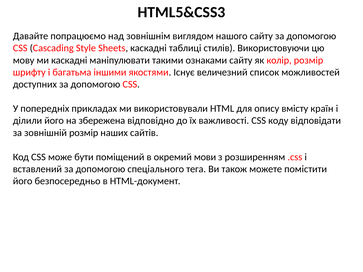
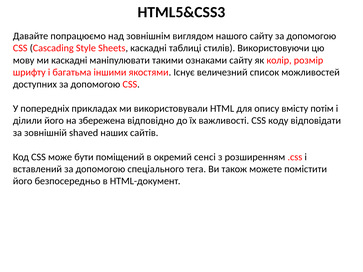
країн: країн -> потім
зовнішній розмір: розмір -> shaved
мови: мови -> сенсі
